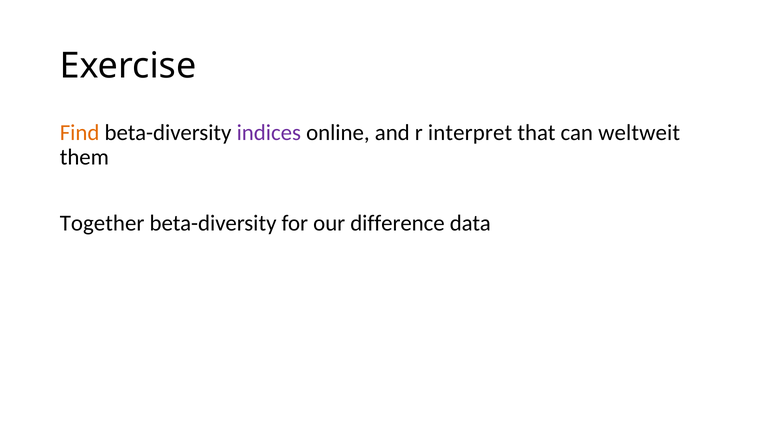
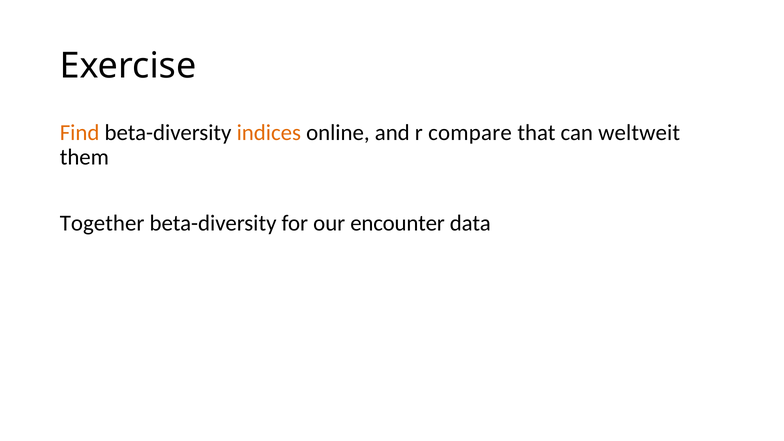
indices colour: purple -> orange
interpret: interpret -> compare
difference: difference -> encounter
